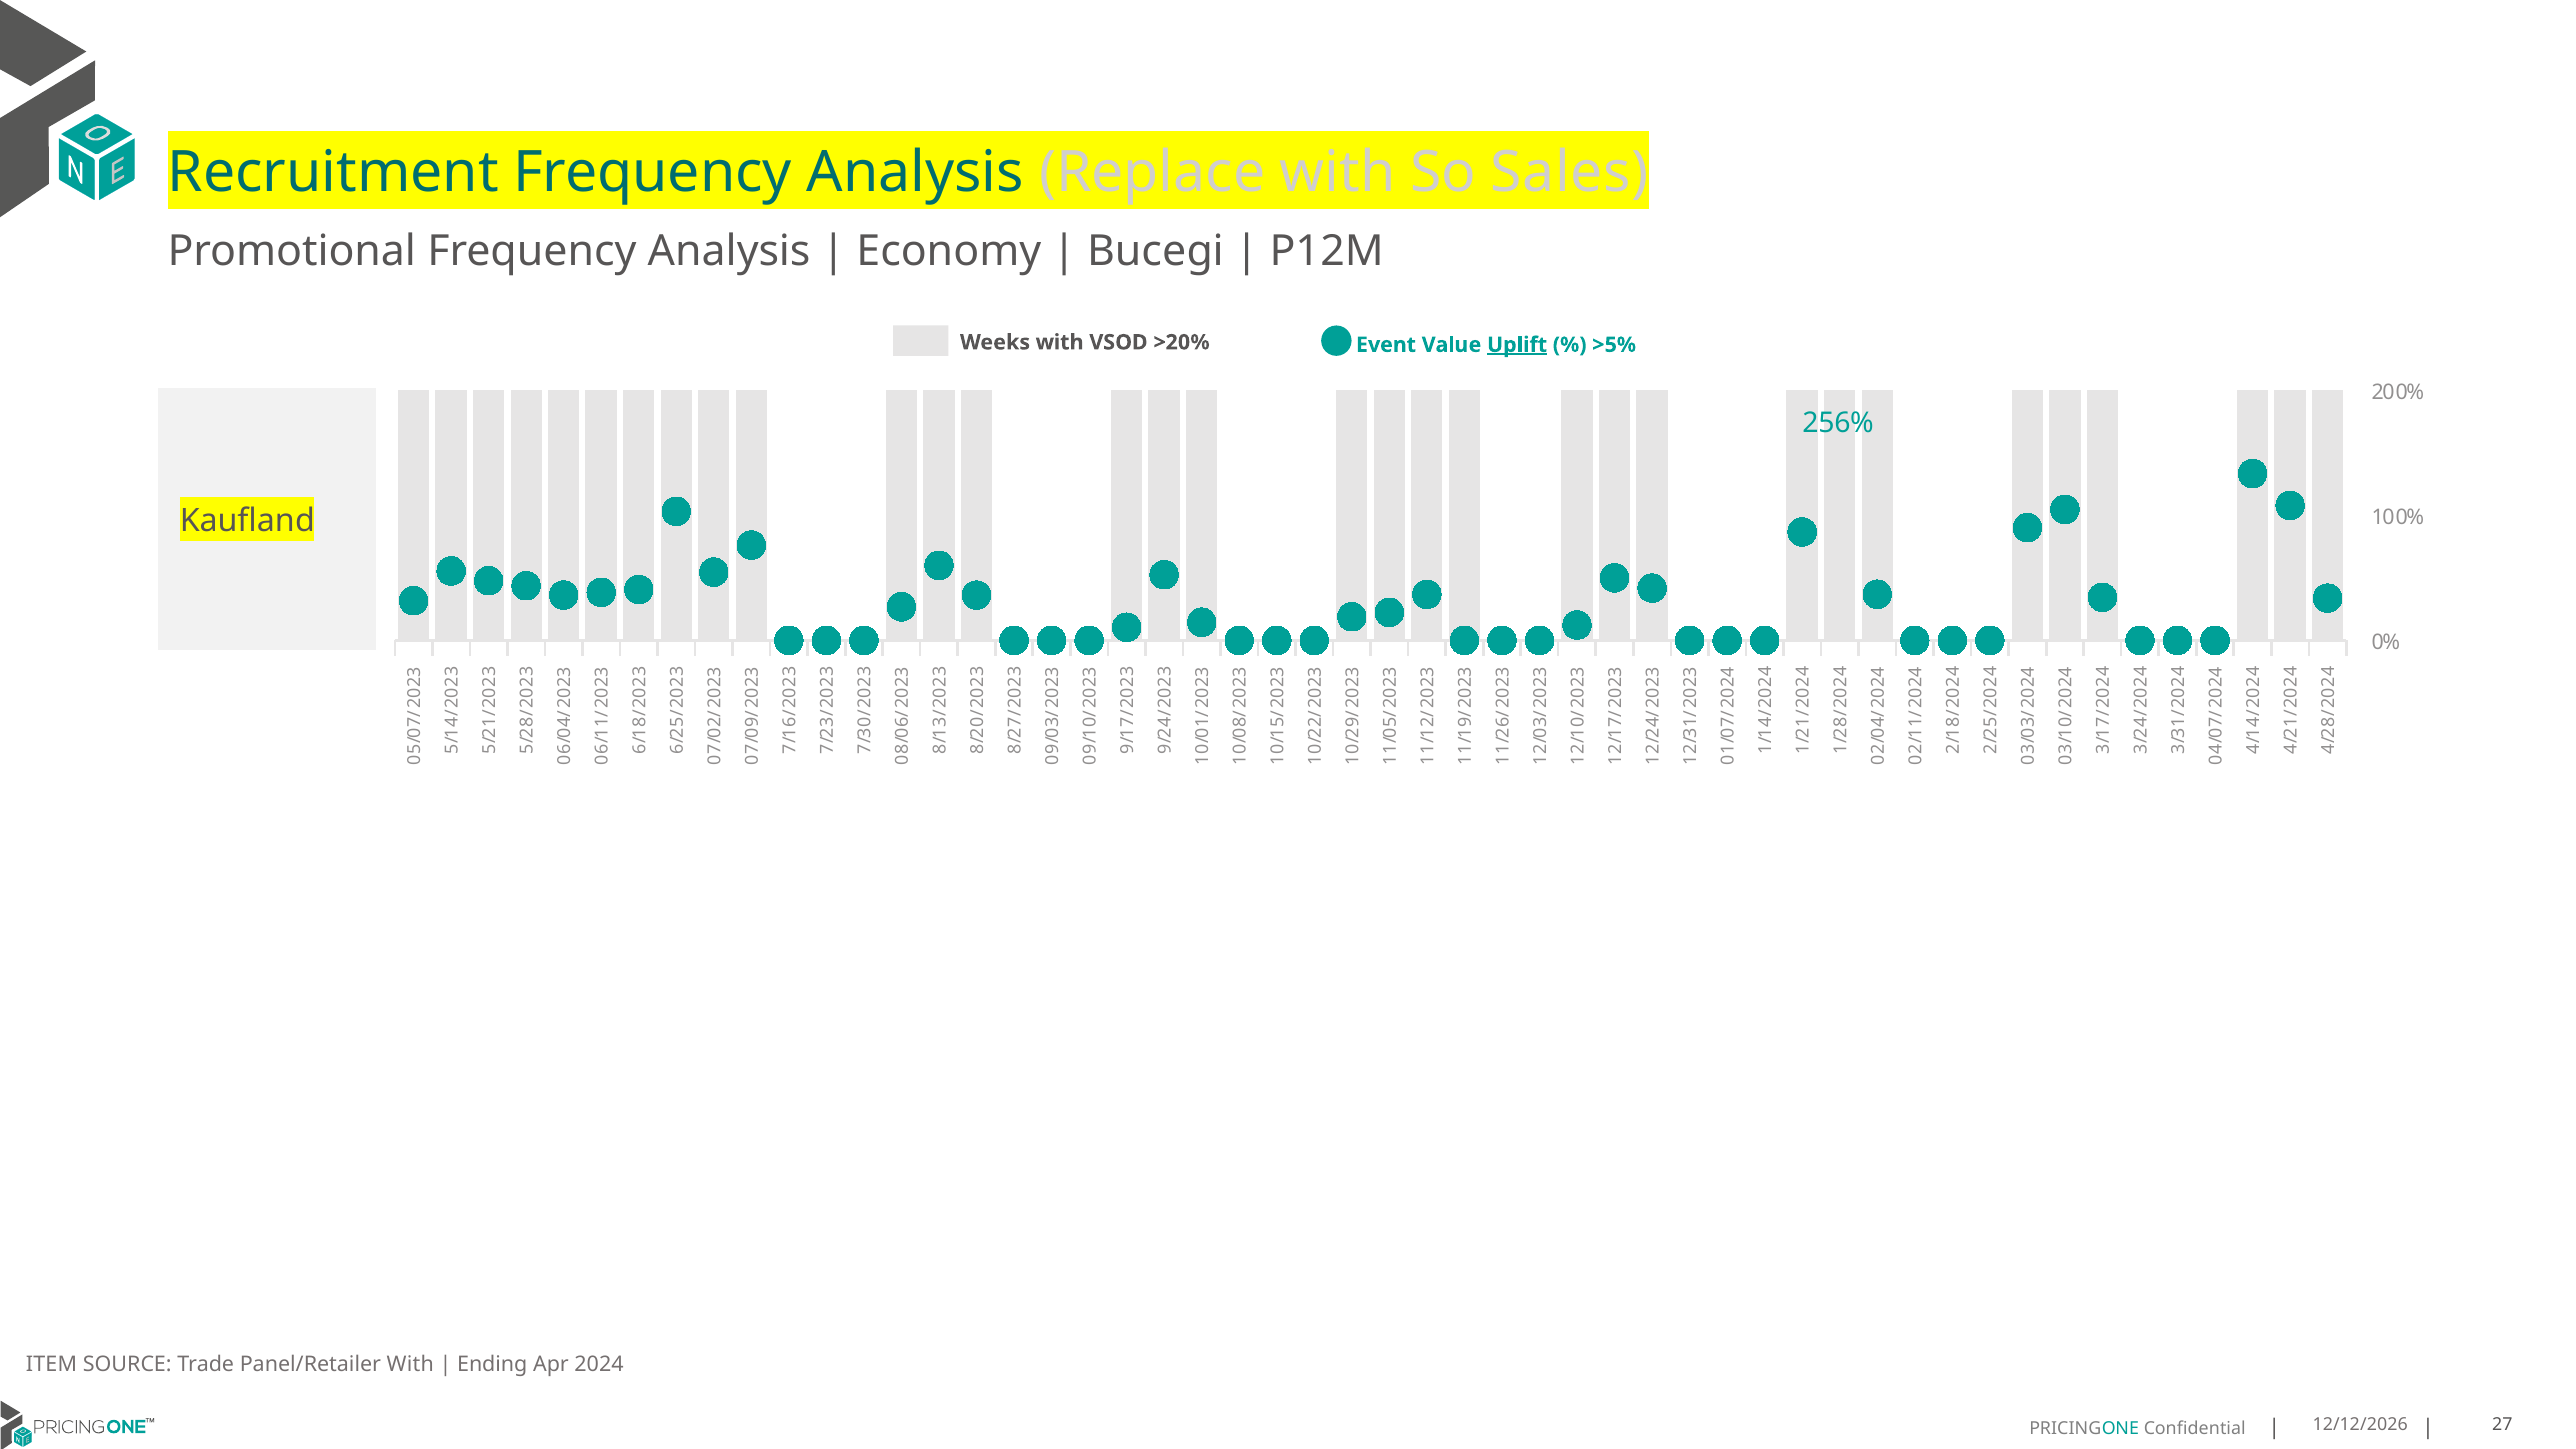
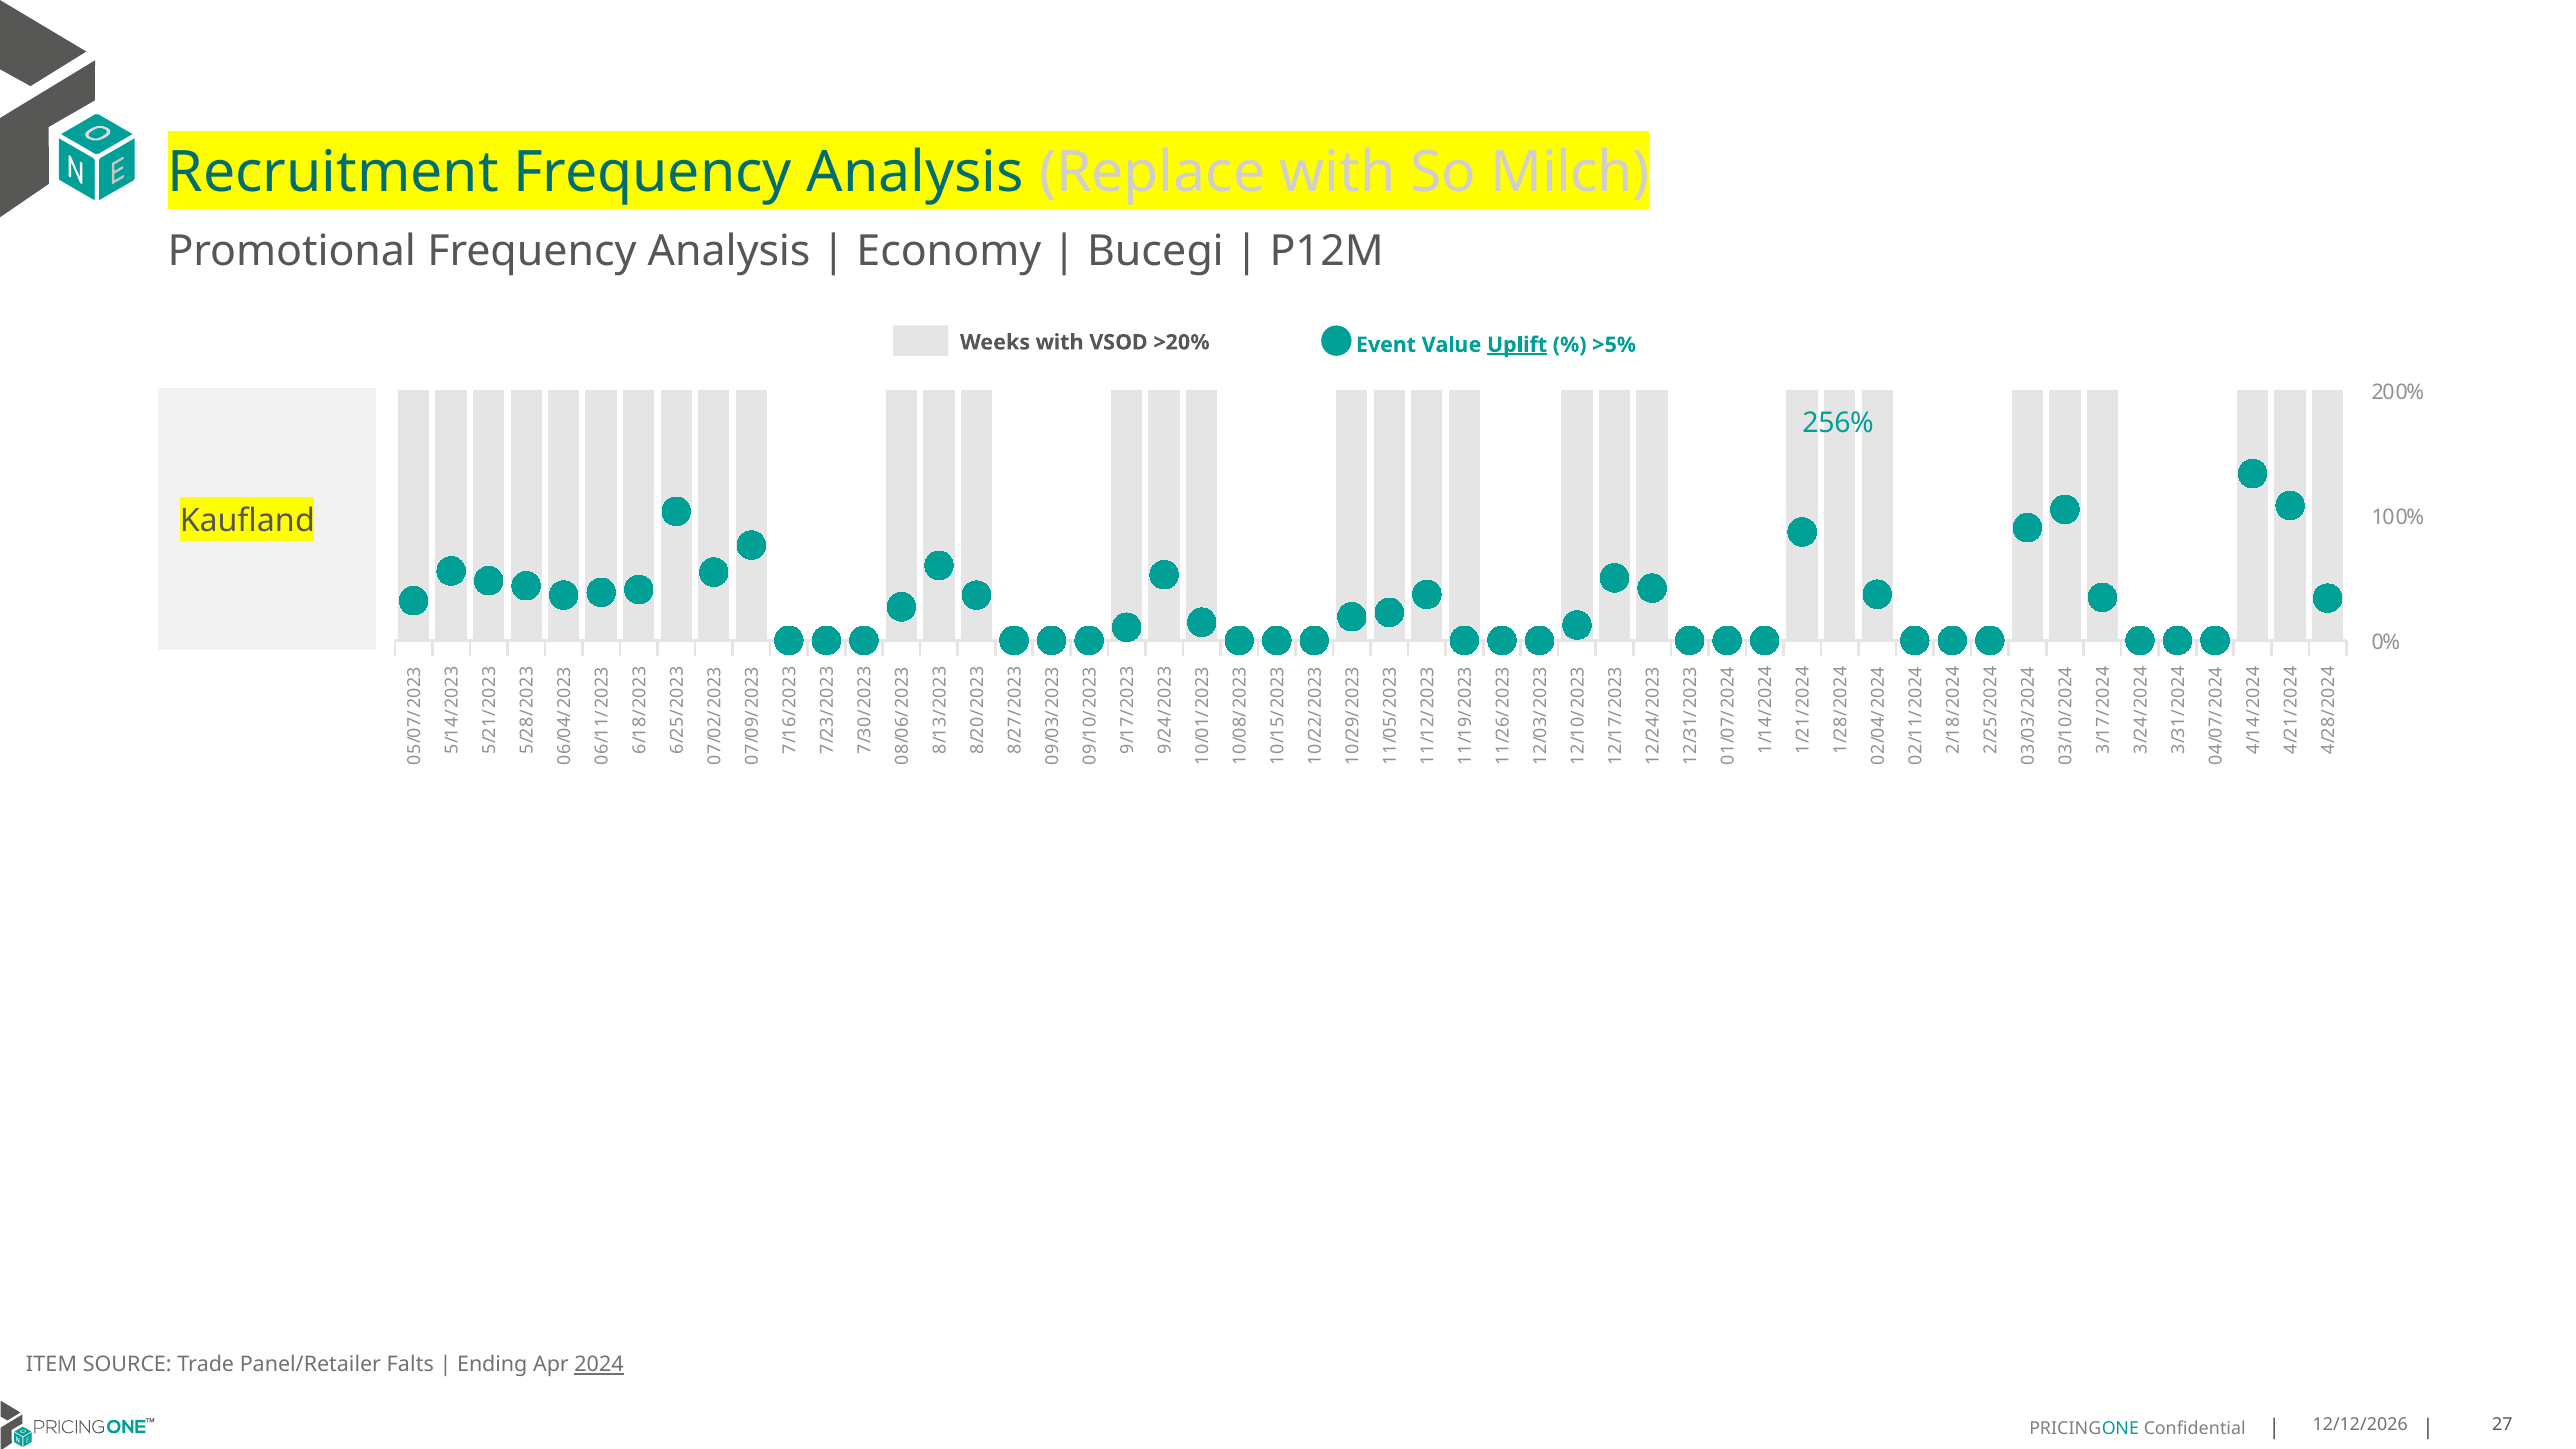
Sales: Sales -> Milch
Panel/Retailer With: With -> Falts
2024 underline: none -> present
